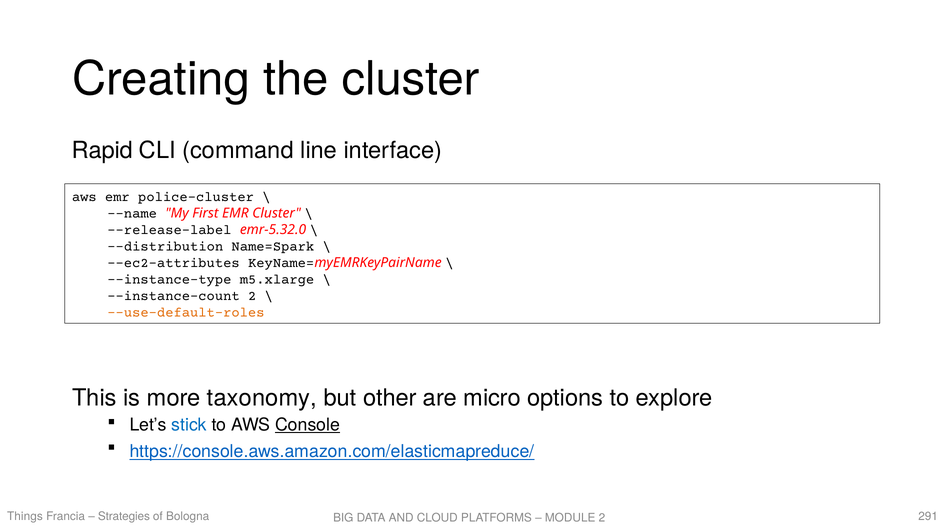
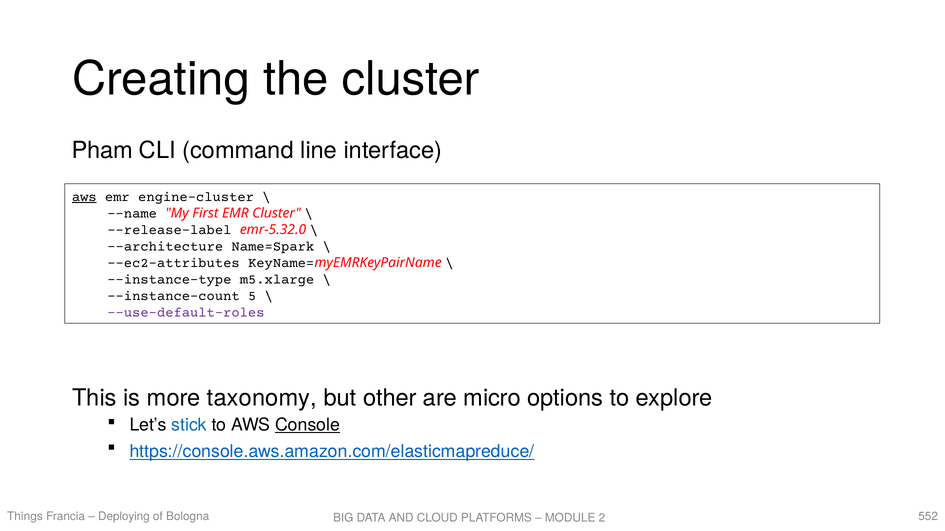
Rapid: Rapid -> Pham
aws at (84, 197) underline: none -> present
police-cluster: police-cluster -> engine-cluster
--distribution: --distribution -> --architecture
--instance-count 2: 2 -> 5
--use-default-roles colour: orange -> purple
Strategies: Strategies -> Deploying
291: 291 -> 552
